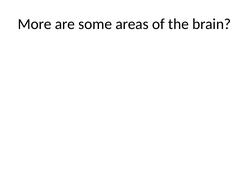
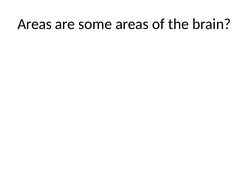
More at (35, 24): More -> Areas
